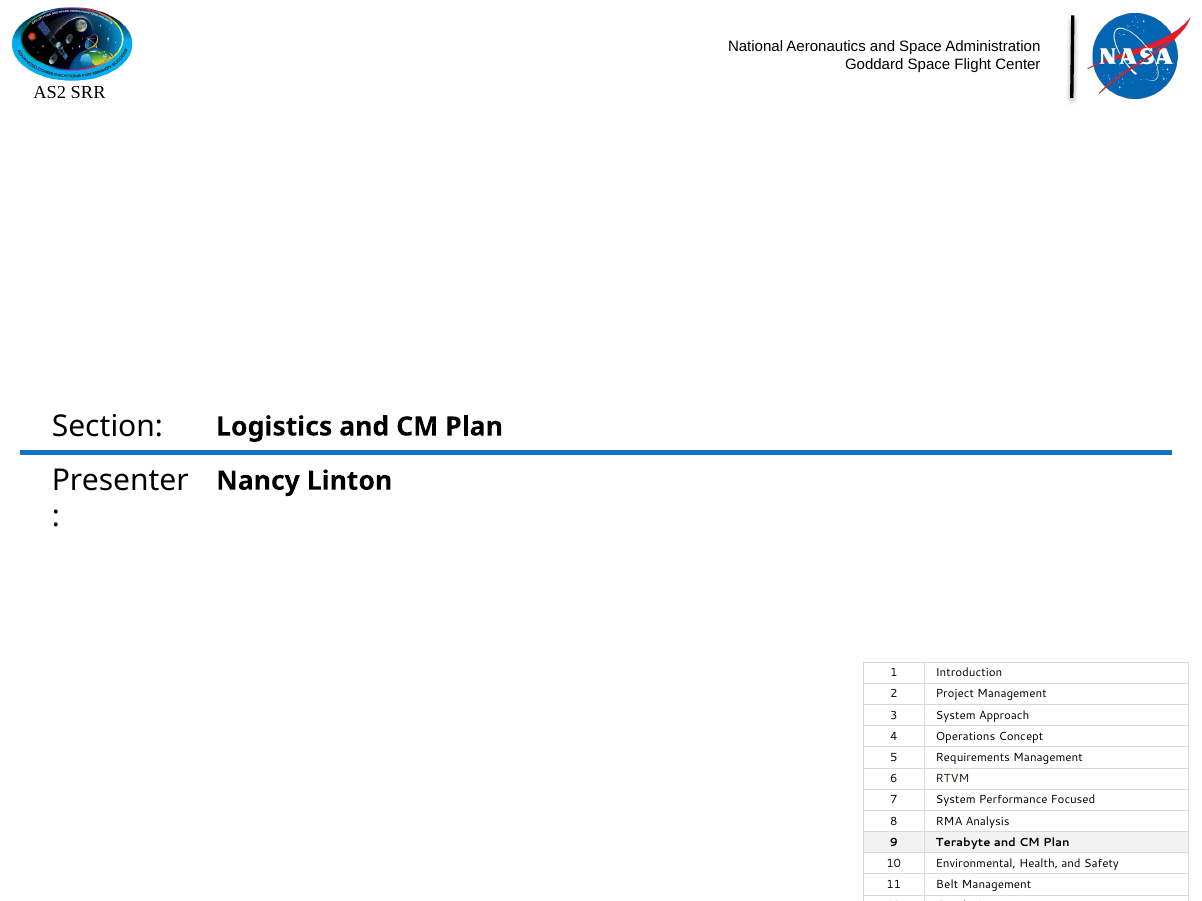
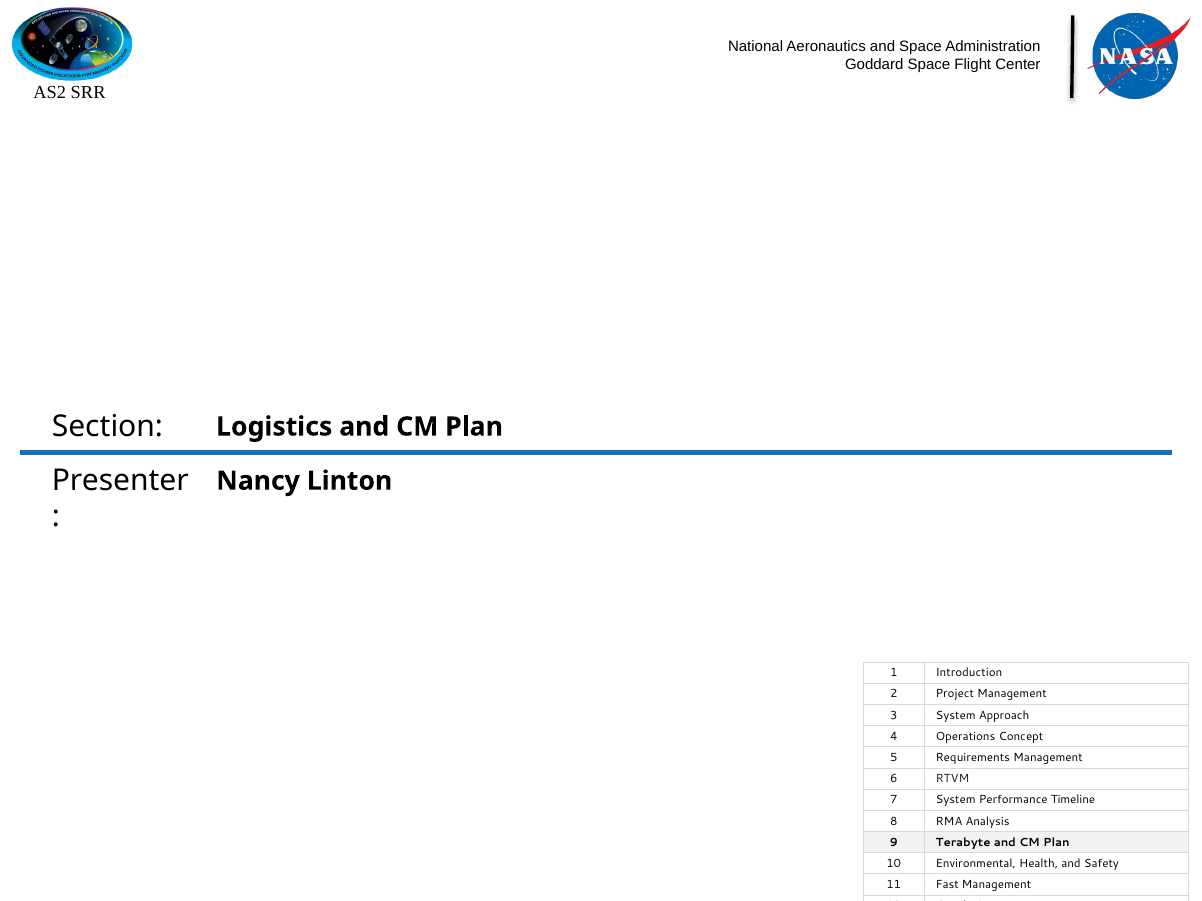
Focused: Focused -> Timeline
Belt: Belt -> Fast
